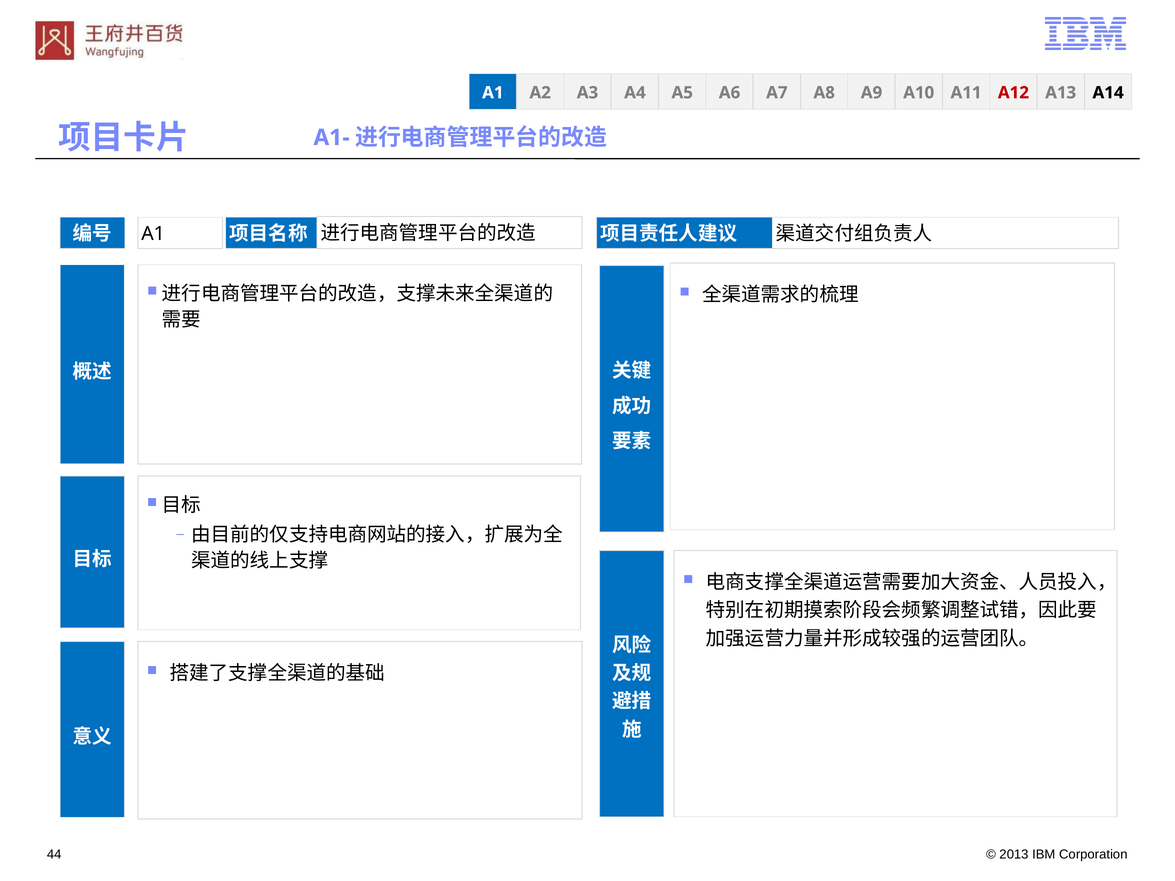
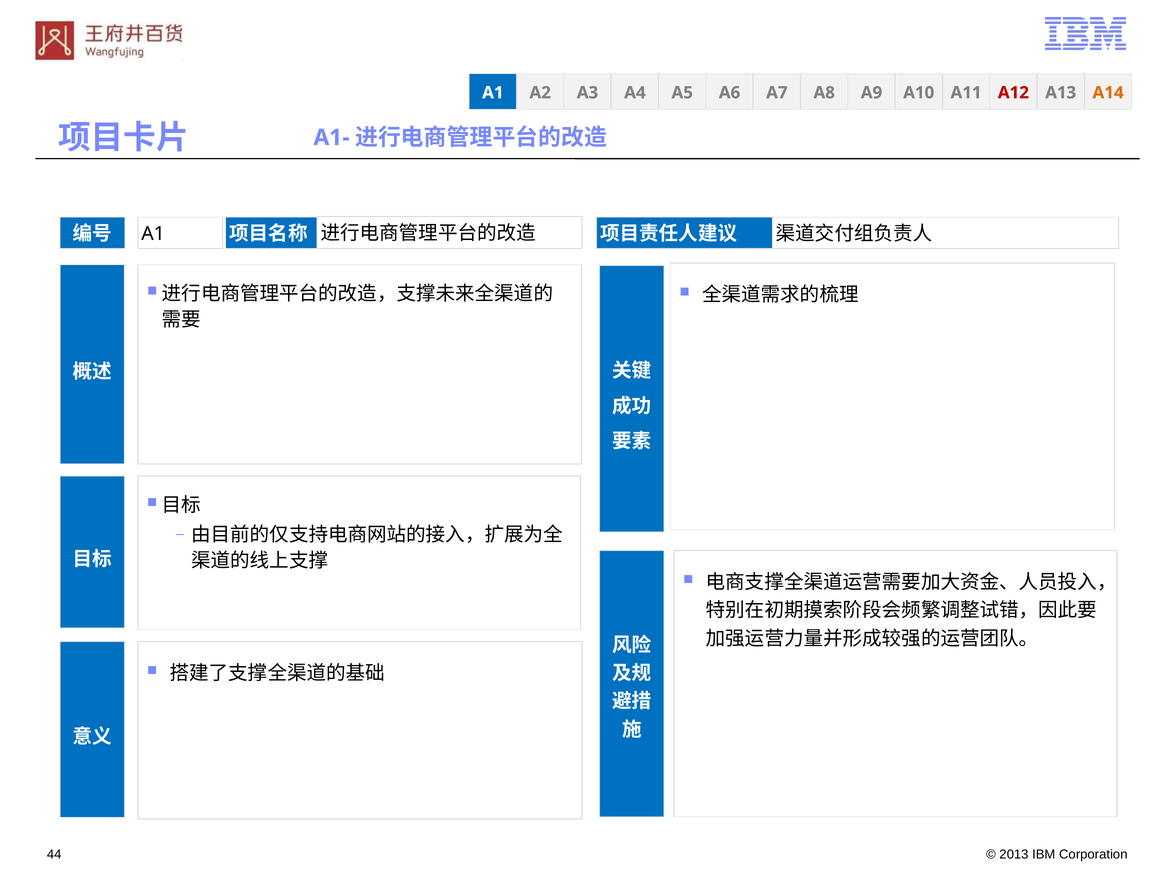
A14 colour: black -> orange
